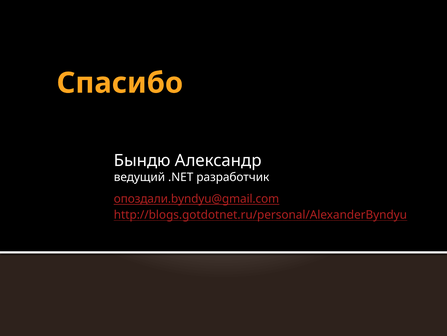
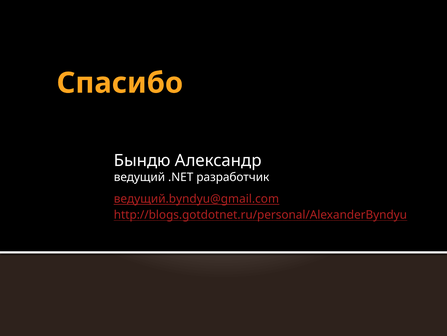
опоздали.byndyu@gmail.com: опоздали.byndyu@gmail.com -> ведущий.byndyu@gmail.com
